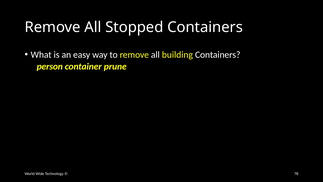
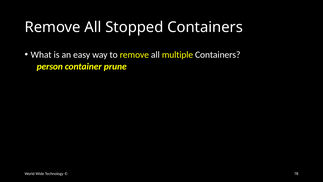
building: building -> multiple
